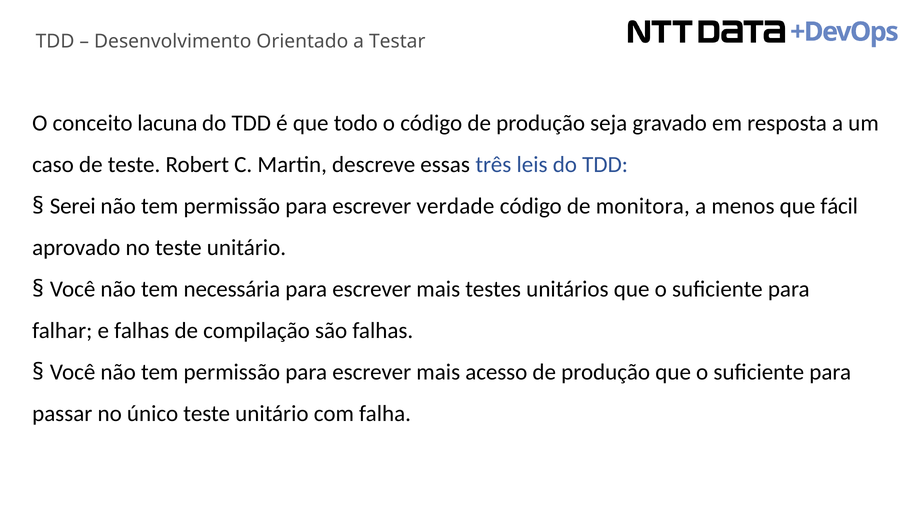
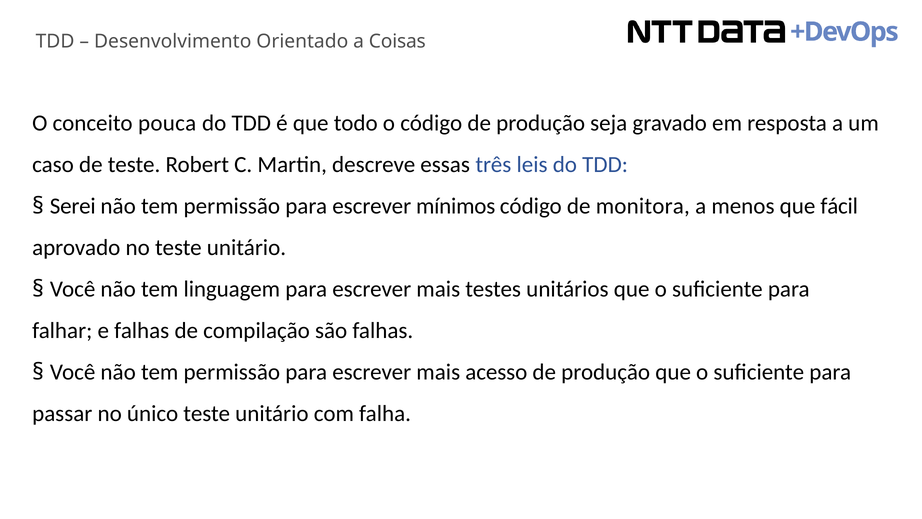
Testar: Testar -> Coisas
lacuna: lacuna -> pouca
verdade: verdade -> mínimos
necessária: necessária -> linguagem
